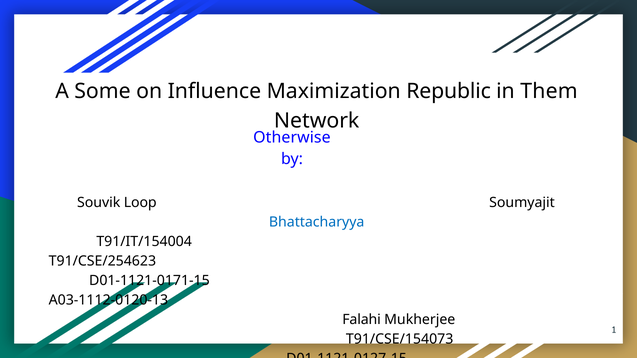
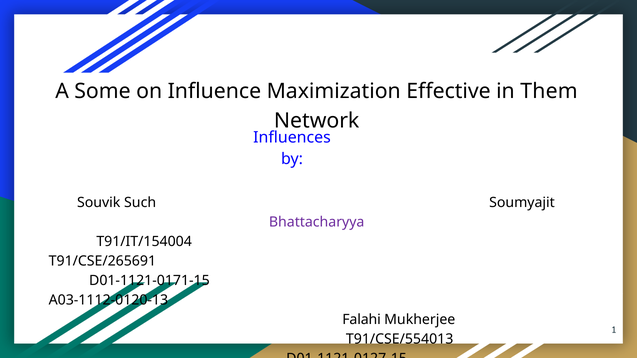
Republic: Republic -> Effective
Otherwise: Otherwise -> Influences
Loop: Loop -> Such
Bhattacharyya colour: blue -> purple
T91/CSE/254623: T91/CSE/254623 -> T91/CSE/265691
T91/CSE/154073: T91/CSE/154073 -> T91/CSE/554013
